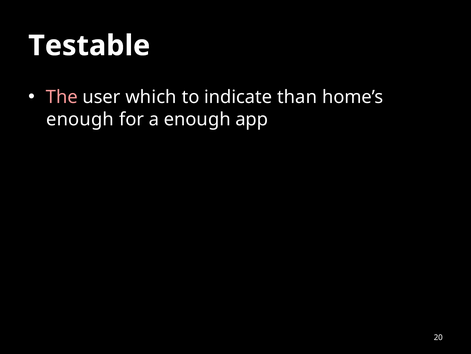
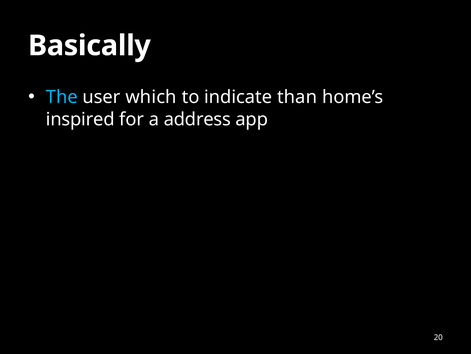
Testable: Testable -> Basically
The colour: pink -> light blue
enough at (80, 119): enough -> inspired
a enough: enough -> address
